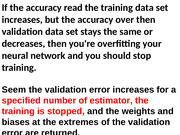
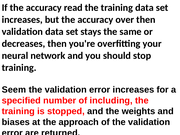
estimator: estimator -> including
extremes: extremes -> approach
